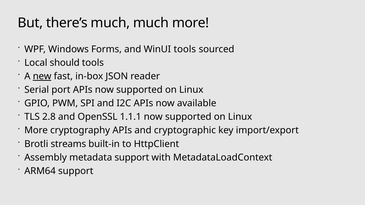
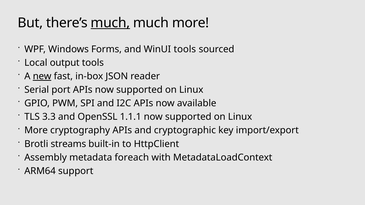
much at (110, 23) underline: none -> present
should: should -> output
2.8: 2.8 -> 3.3
metadata support: support -> foreach
